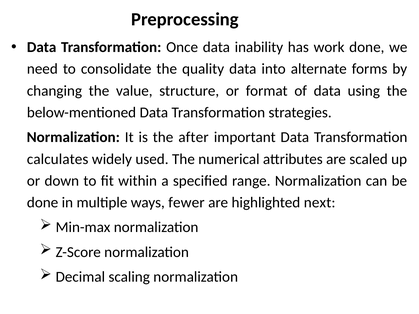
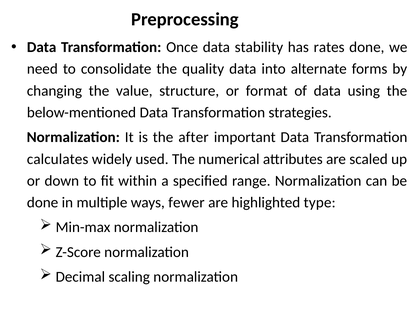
inability: inability -> stability
work: work -> rates
next: next -> type
